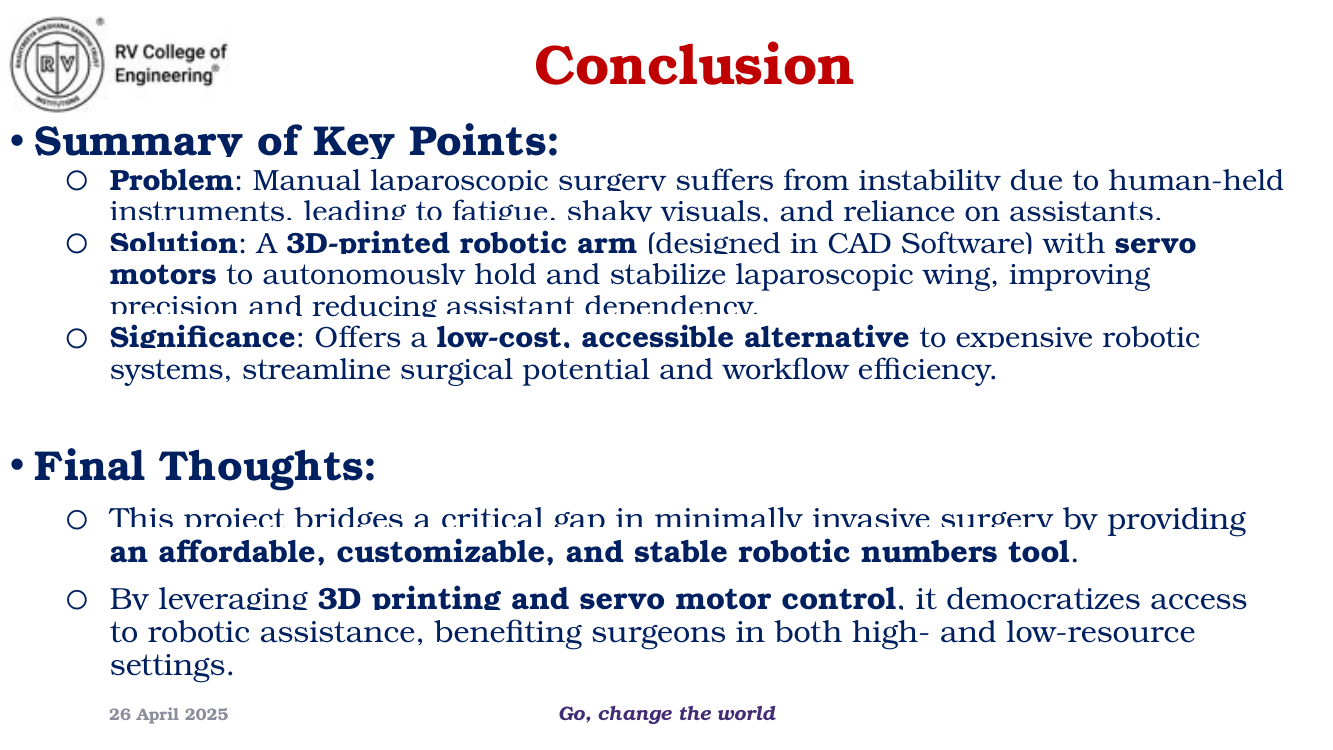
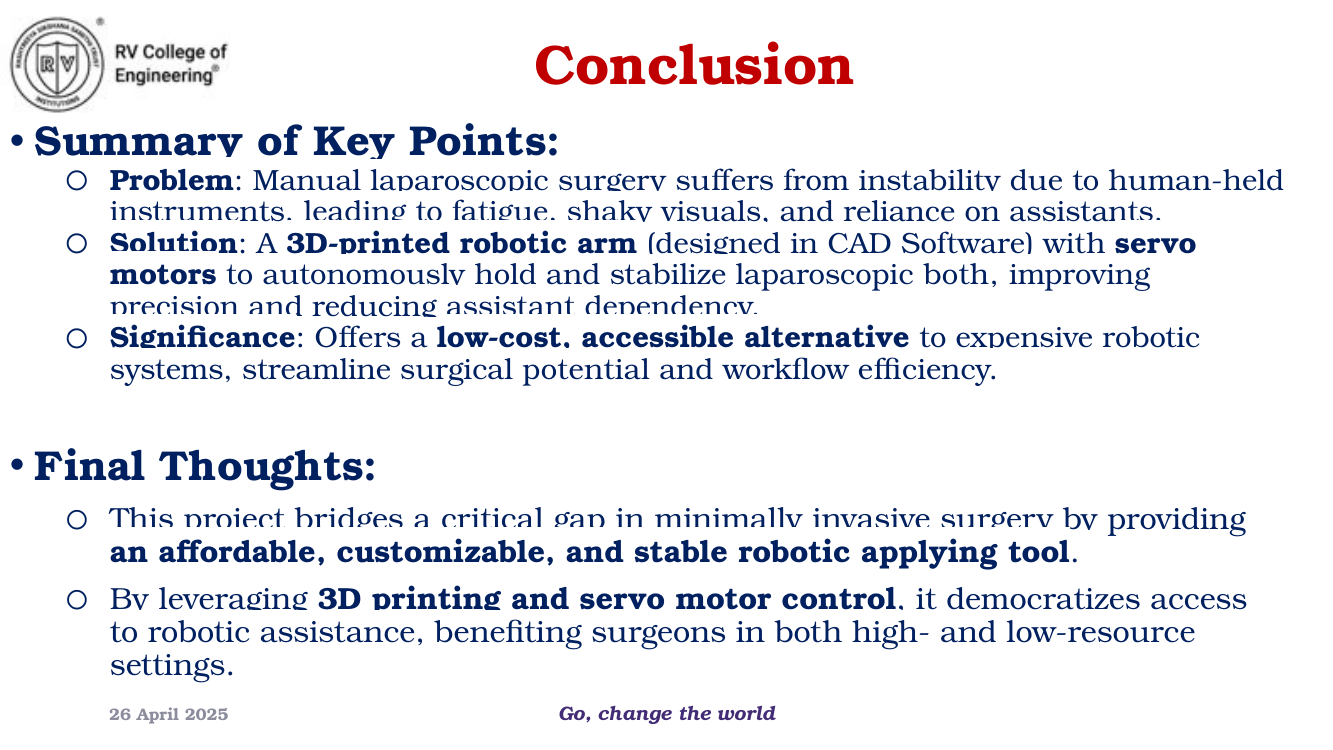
laparoscopic wing: wing -> both
numbers: numbers -> applying
